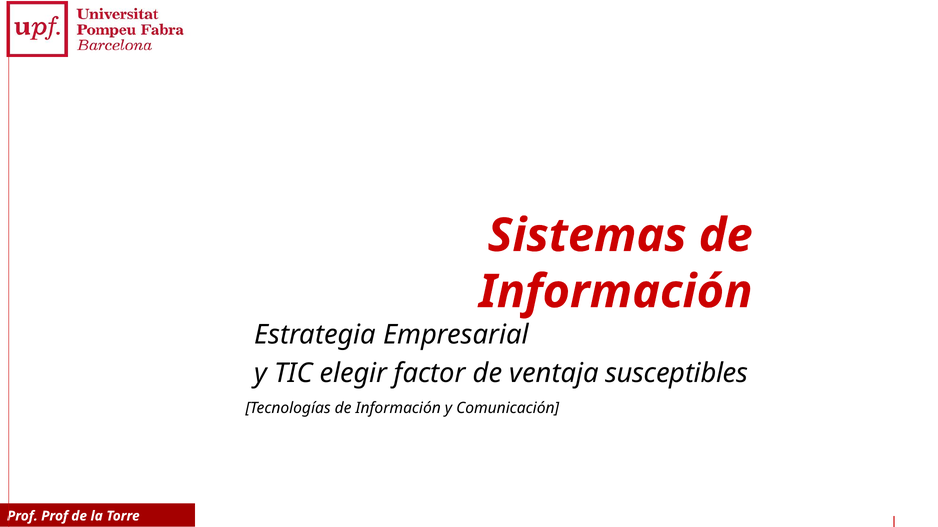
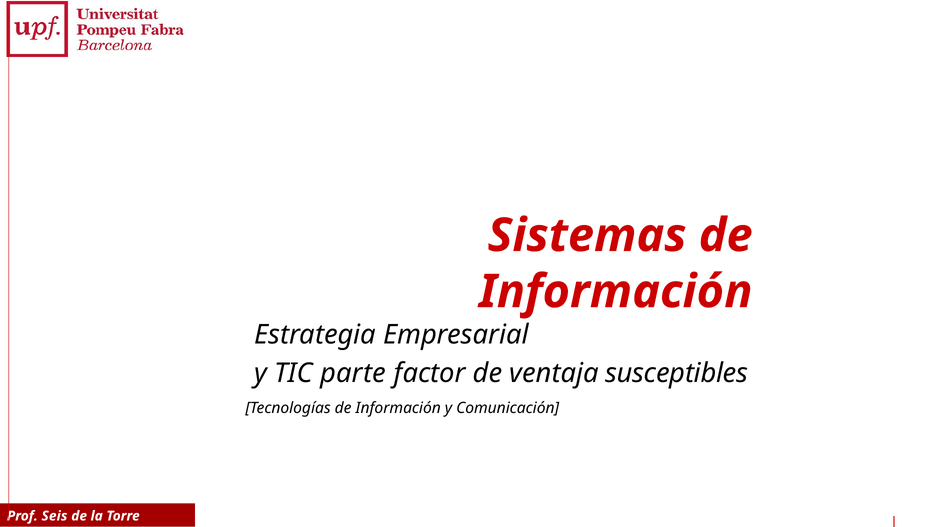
TIC elegir: elegir -> parte
Prof Prof: Prof -> Seis
